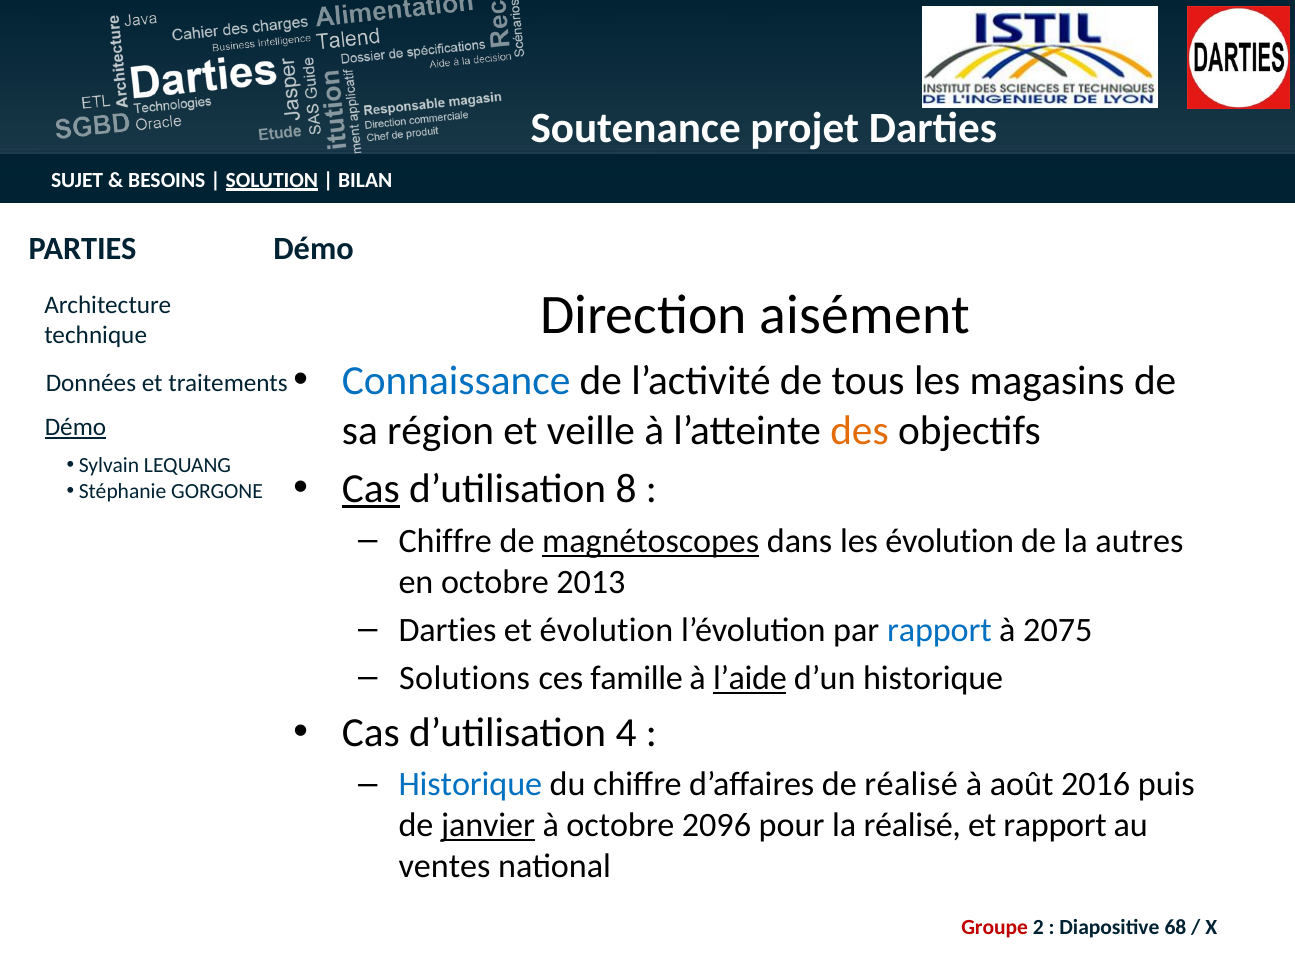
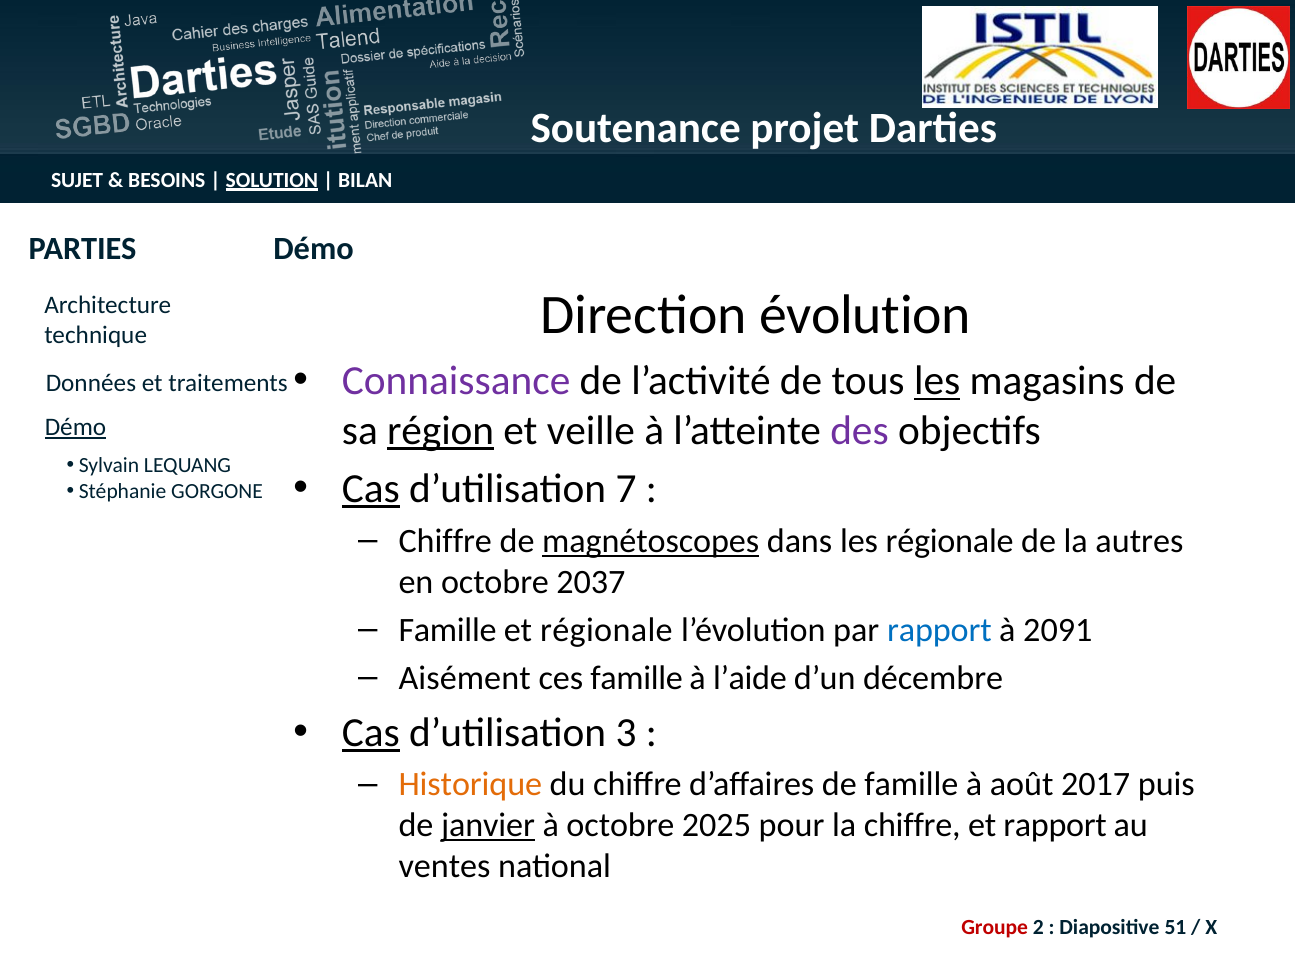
aisément: aisément -> évolution
Connaissance colour: blue -> purple
les at (937, 381) underline: none -> present
région underline: none -> present
des colour: orange -> purple
8: 8 -> 7
les évolution: évolution -> régionale
2013: 2013 -> 2037
Darties at (447, 630): Darties -> Famille
et évolution: évolution -> régionale
2075: 2075 -> 2091
Solutions: Solutions -> Aisément
l’aide underline: present -> none
d’un historique: historique -> décembre
Cas at (371, 733) underline: none -> present
4: 4 -> 3
Historique at (470, 785) colour: blue -> orange
de réalisé: réalisé -> famille
2016: 2016 -> 2017
2096: 2096 -> 2025
la réalisé: réalisé -> chiffre
68: 68 -> 51
